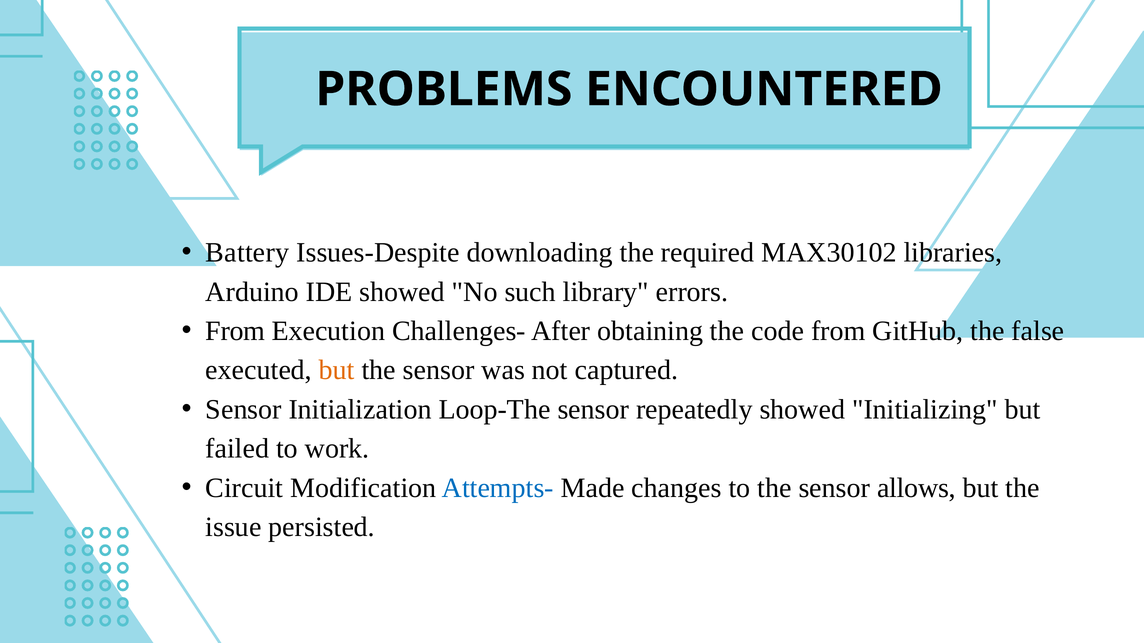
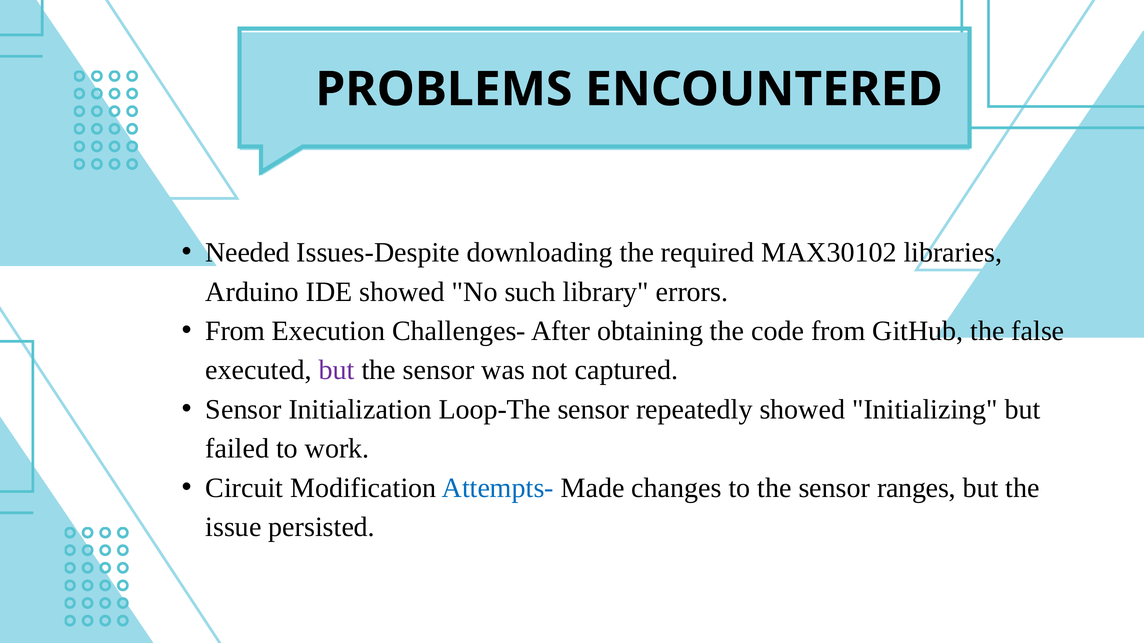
Battery: Battery -> Needed
but at (337, 370) colour: orange -> purple
allows: allows -> ranges
